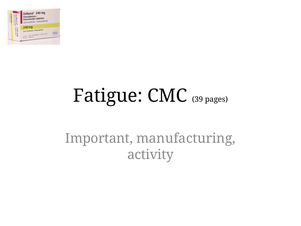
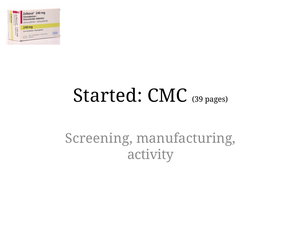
Fatigue: Fatigue -> Started
Important: Important -> Screening
